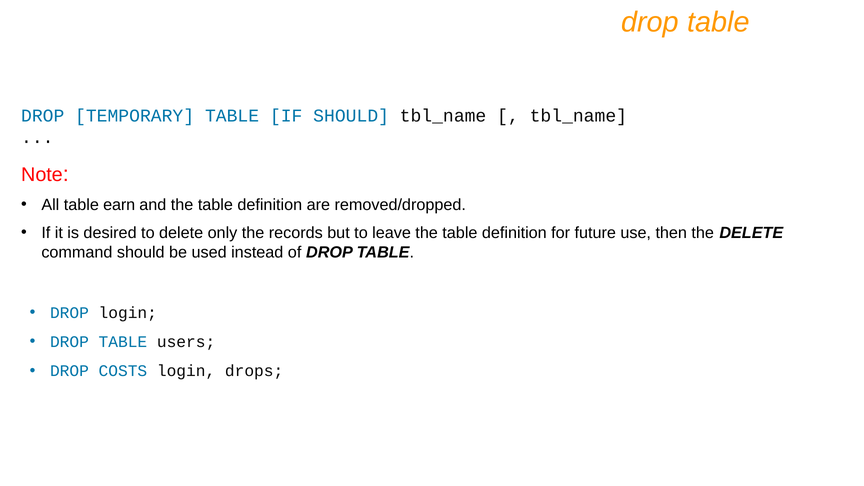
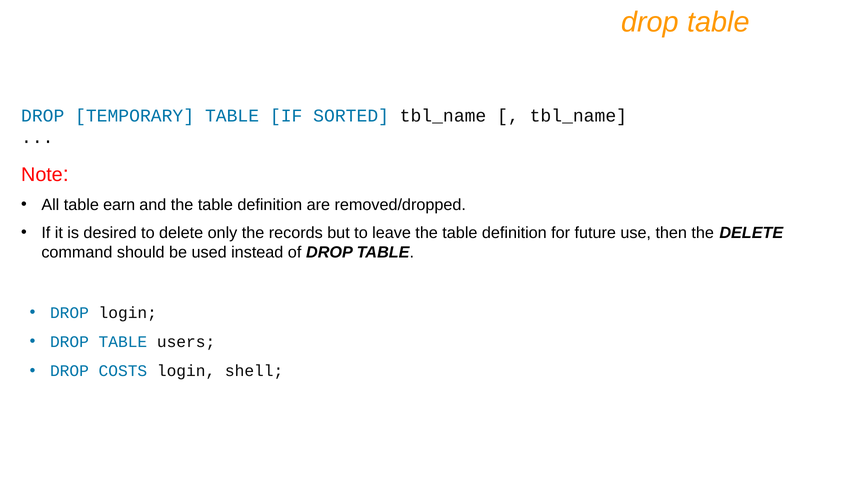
IF SHOULD: SHOULD -> SORTED
drops: drops -> shell
